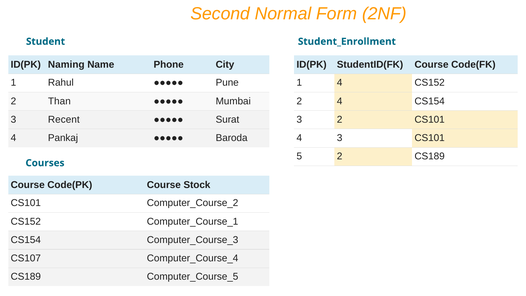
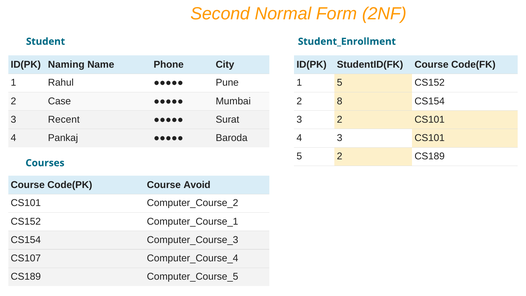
1 4: 4 -> 5
Than: Than -> Case
2 4: 4 -> 8
Stock: Stock -> Avoid
